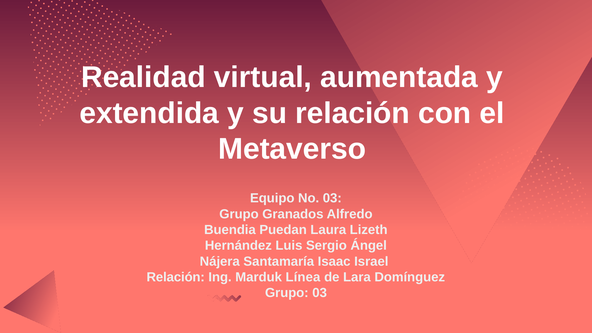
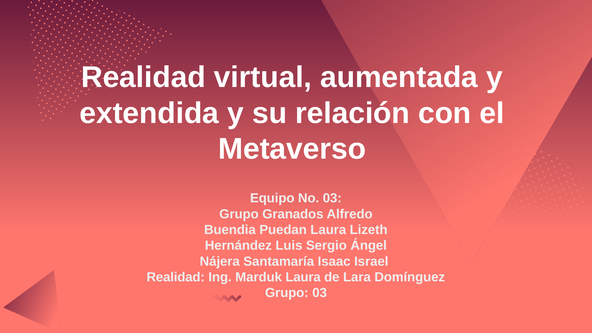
Relación at (176, 277): Relación -> Realidad
Marduk Línea: Línea -> Laura
